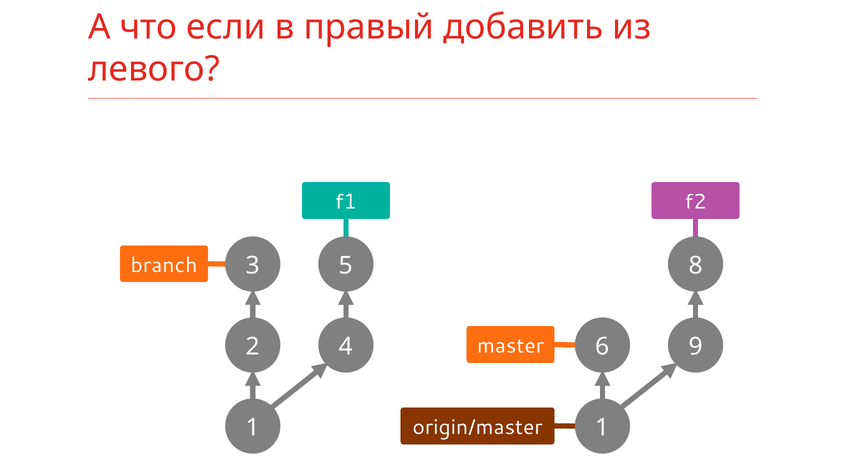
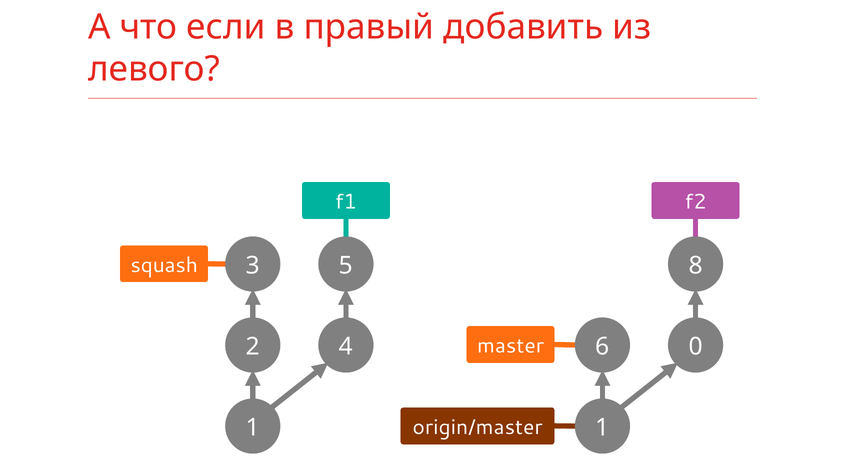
branch: branch -> squash
9: 9 -> 0
